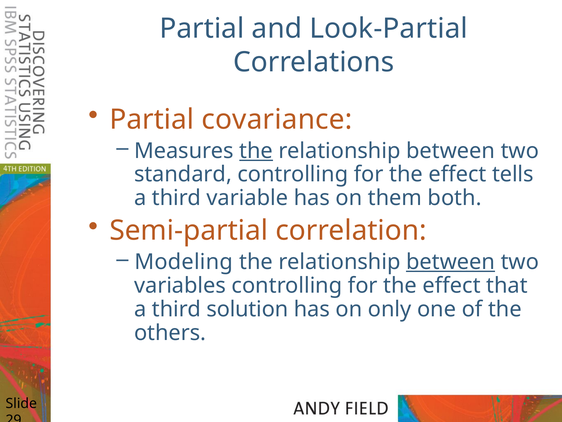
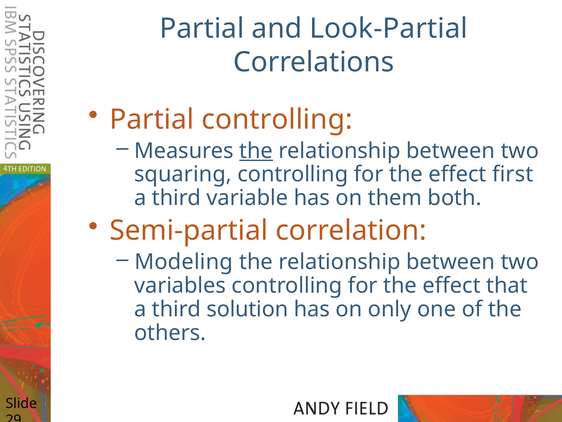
Partial covariance: covariance -> controlling
standard: standard -> squaring
tells: tells -> first
between at (451, 262) underline: present -> none
